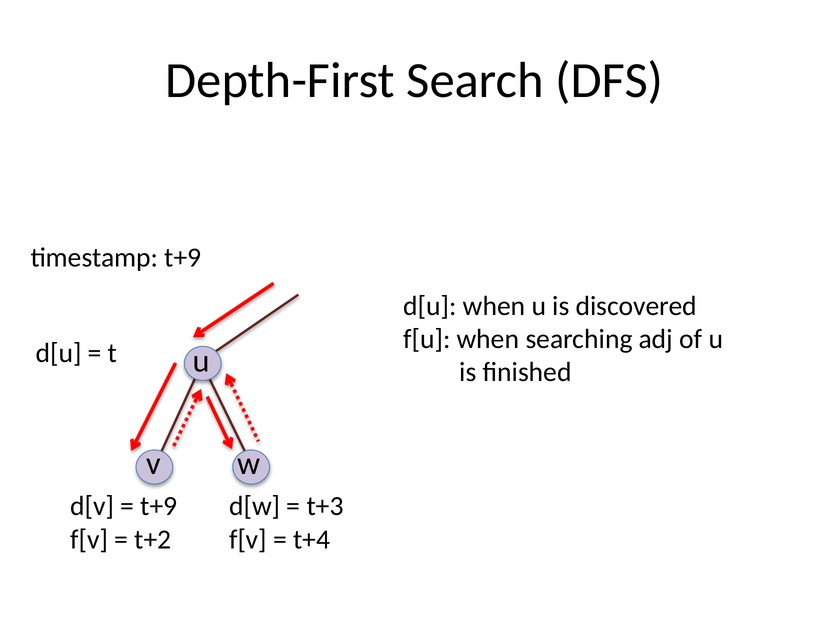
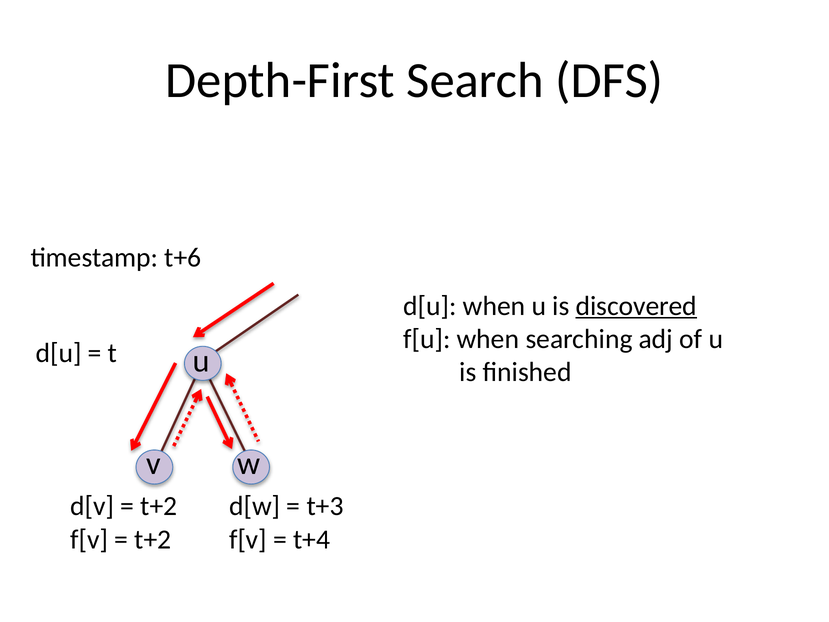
timestamp t+9: t+9 -> t+6
discovered underline: none -> present
t+9 at (159, 506): t+9 -> t+2
